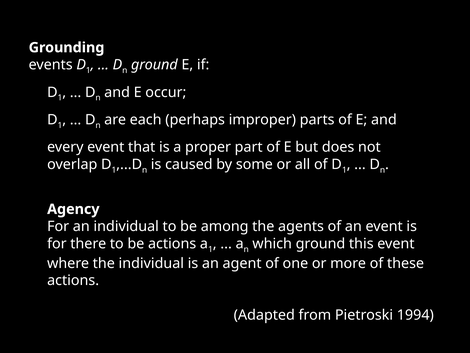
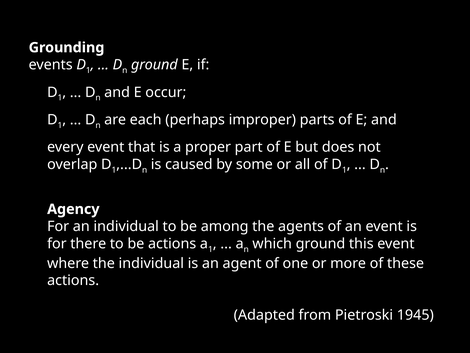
1994: 1994 -> 1945
